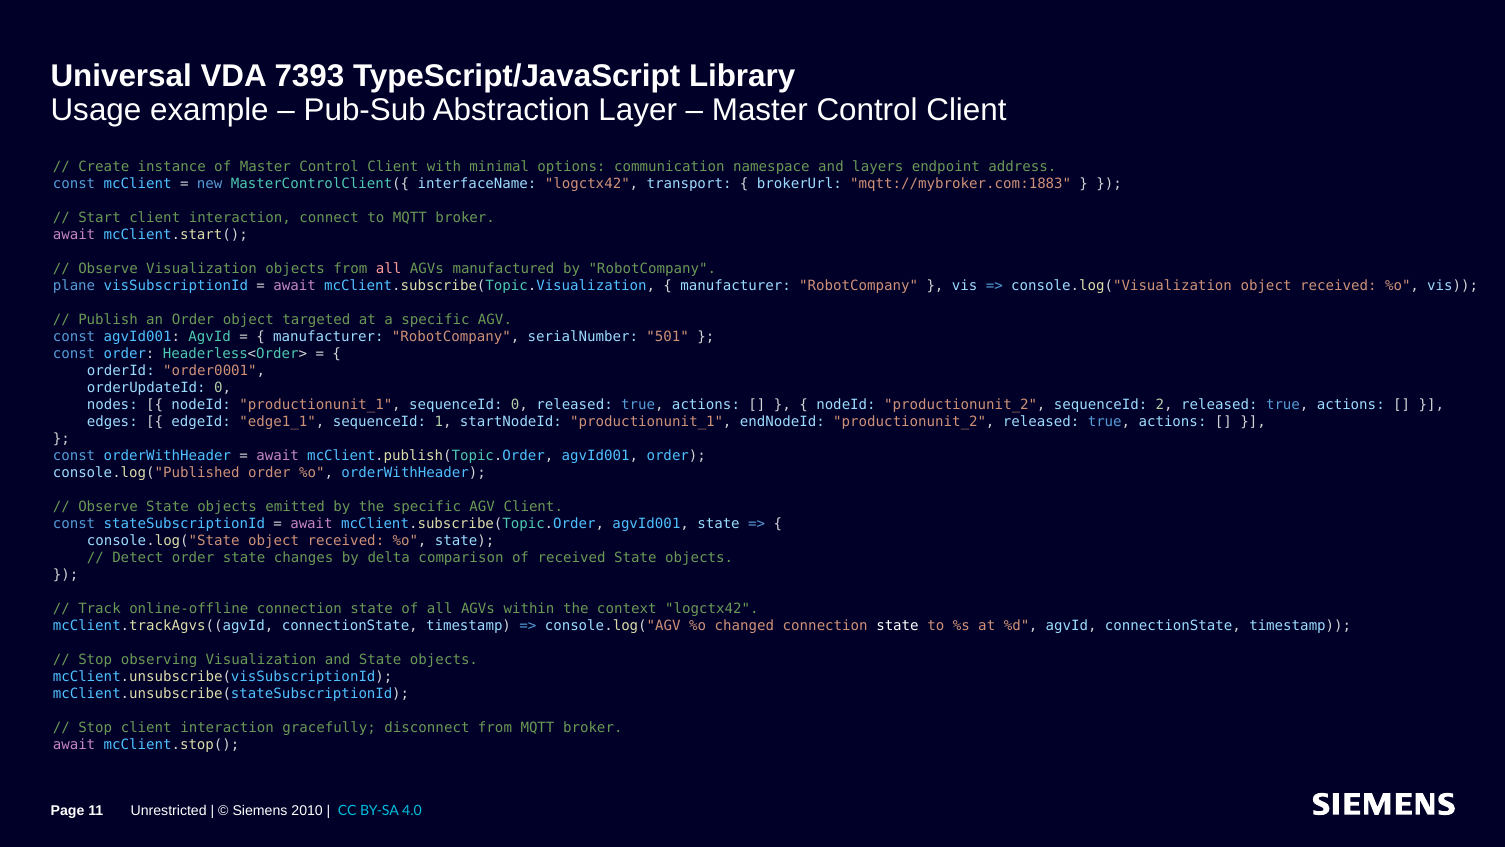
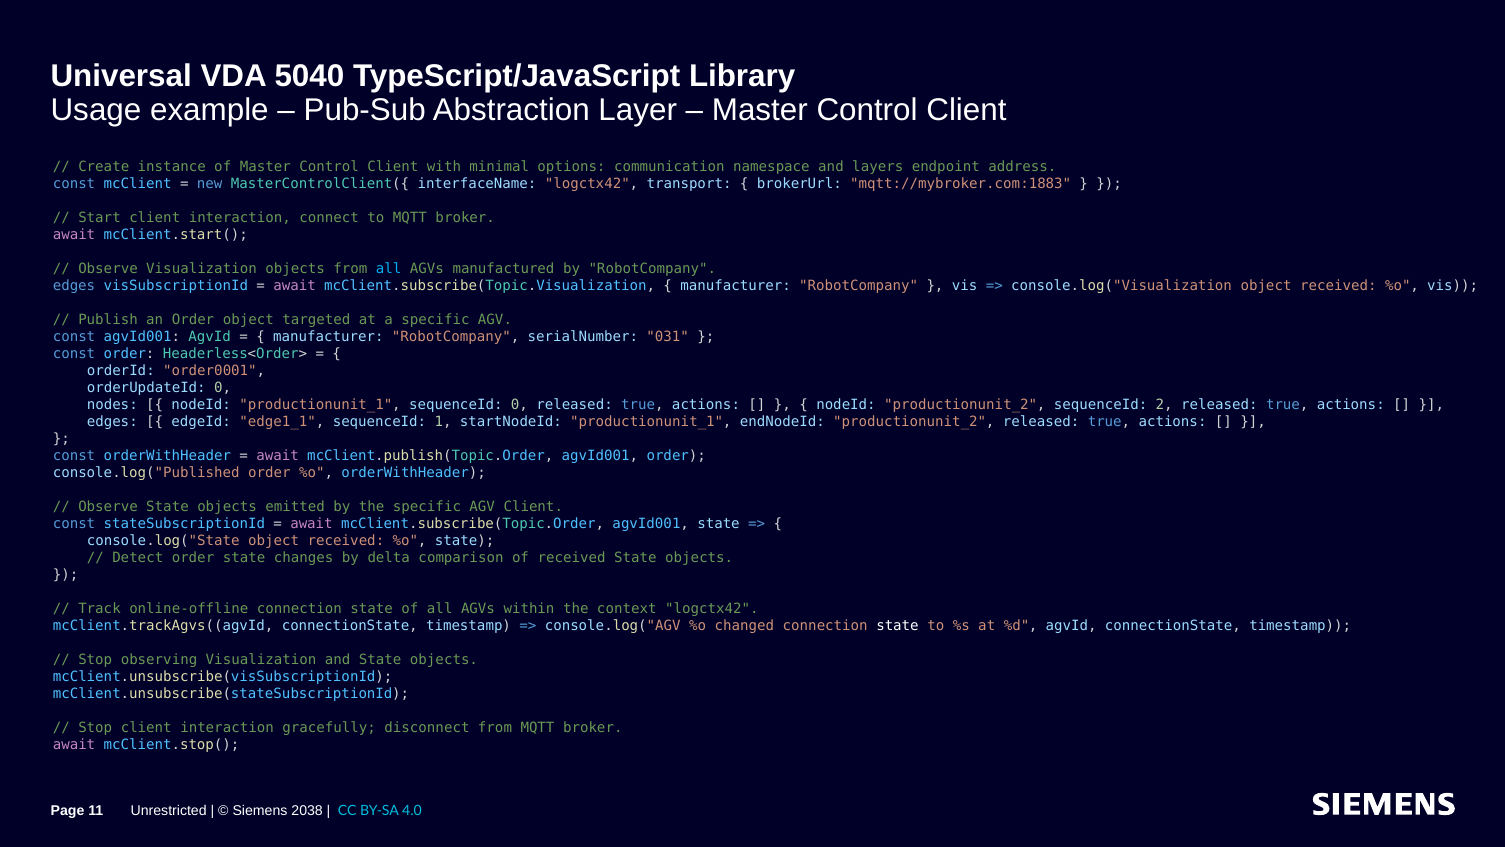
7393: 7393 -> 5040
all at (389, 269) colour: pink -> light blue
plane at (74, 286): plane -> edges
501: 501 -> 031
2010: 2010 -> 2038
